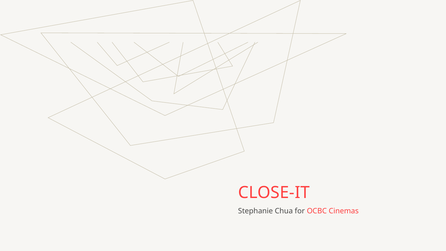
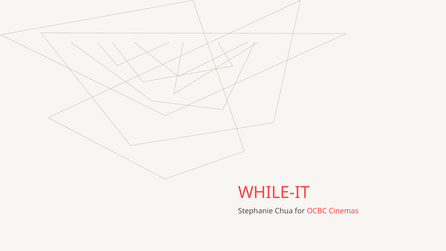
CLOSE-IT: CLOSE-IT -> WHILE-IT
